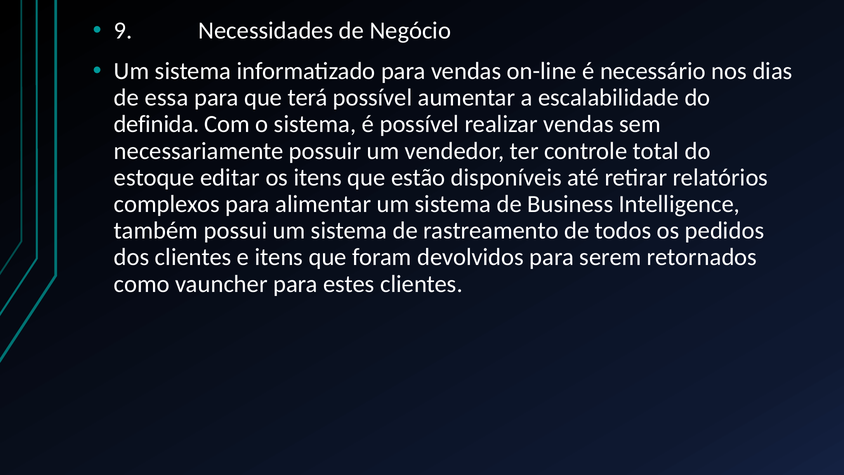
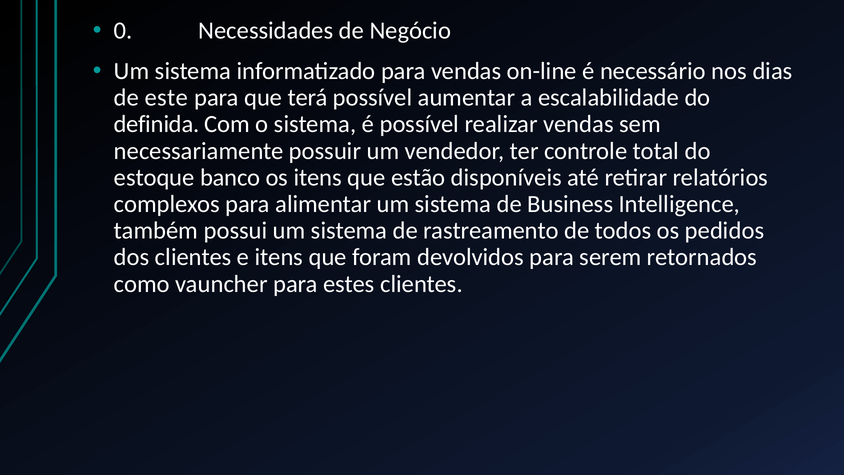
9: 9 -> 0
essa: essa -> este
editar: editar -> banco
